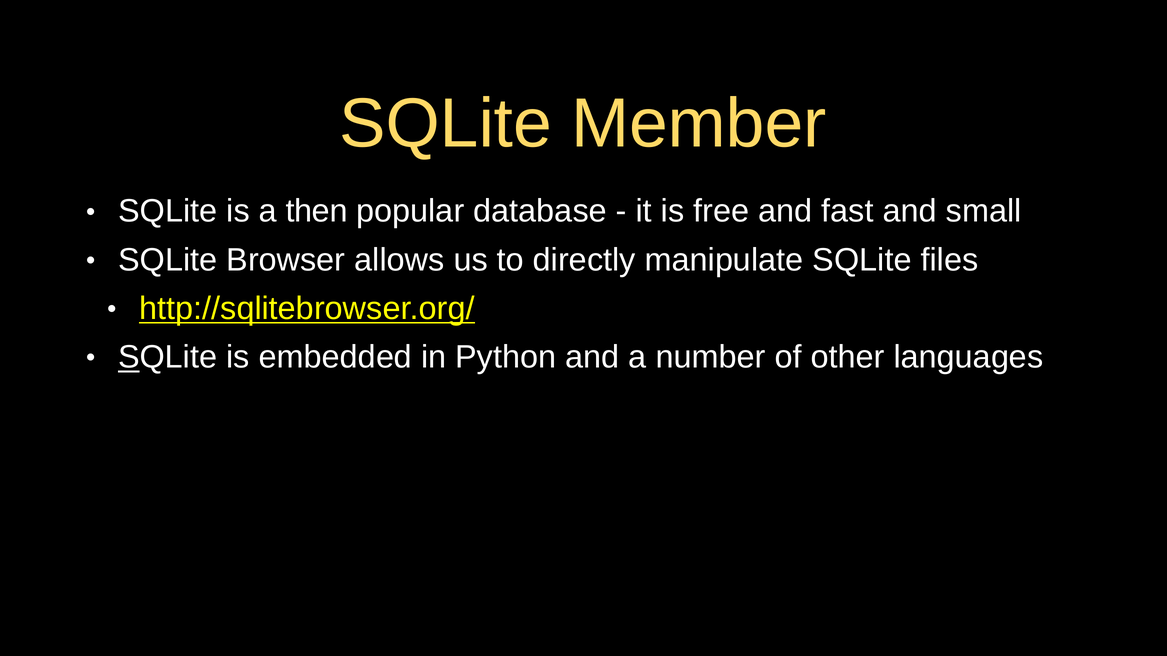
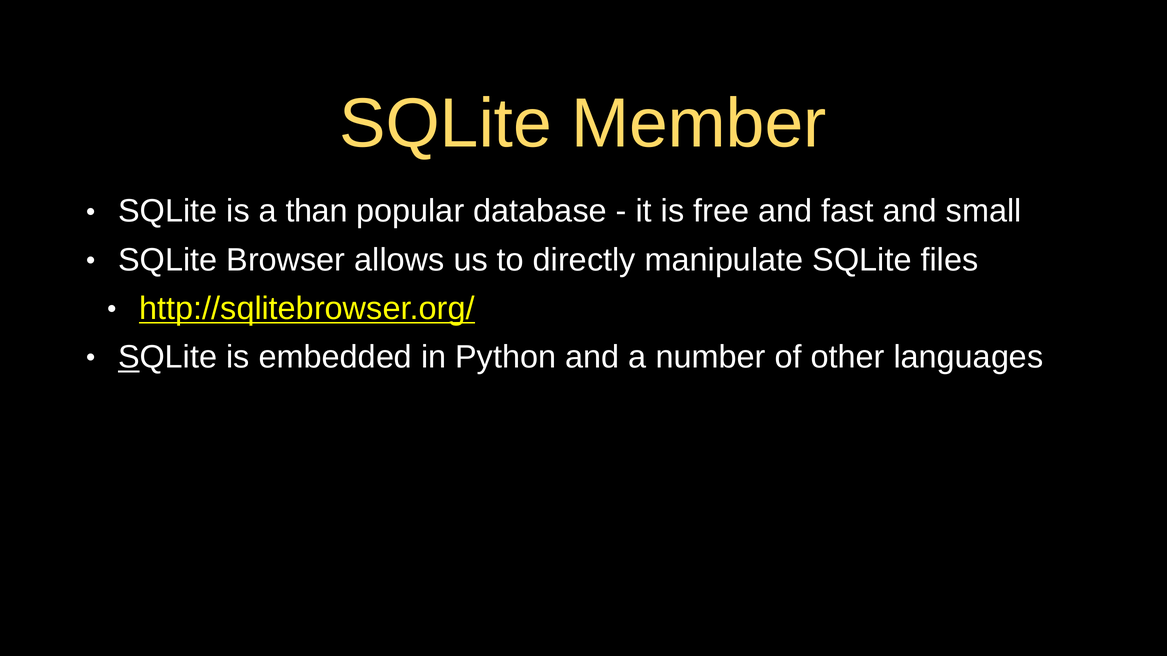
then: then -> than
